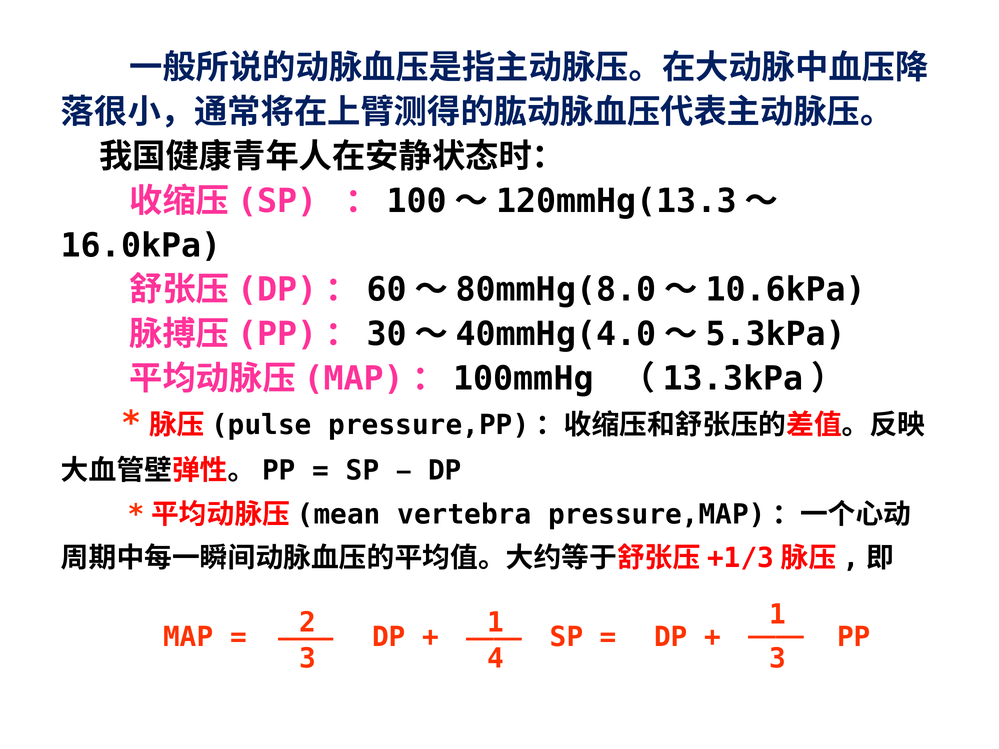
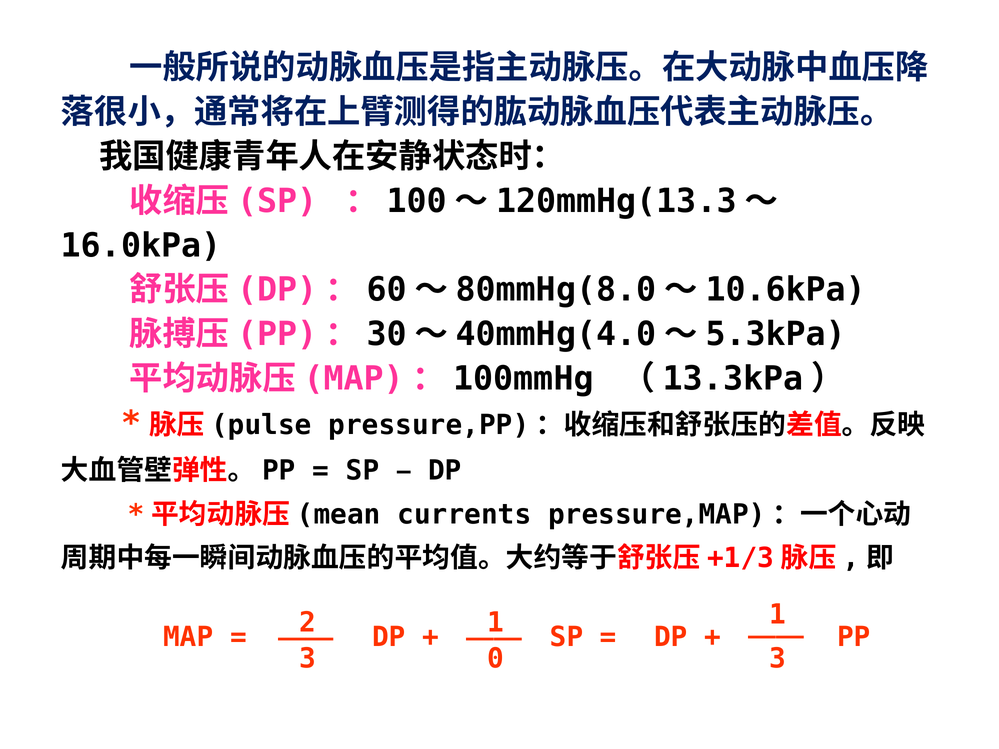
vertebra: vertebra -> currents
4: 4 -> 0
